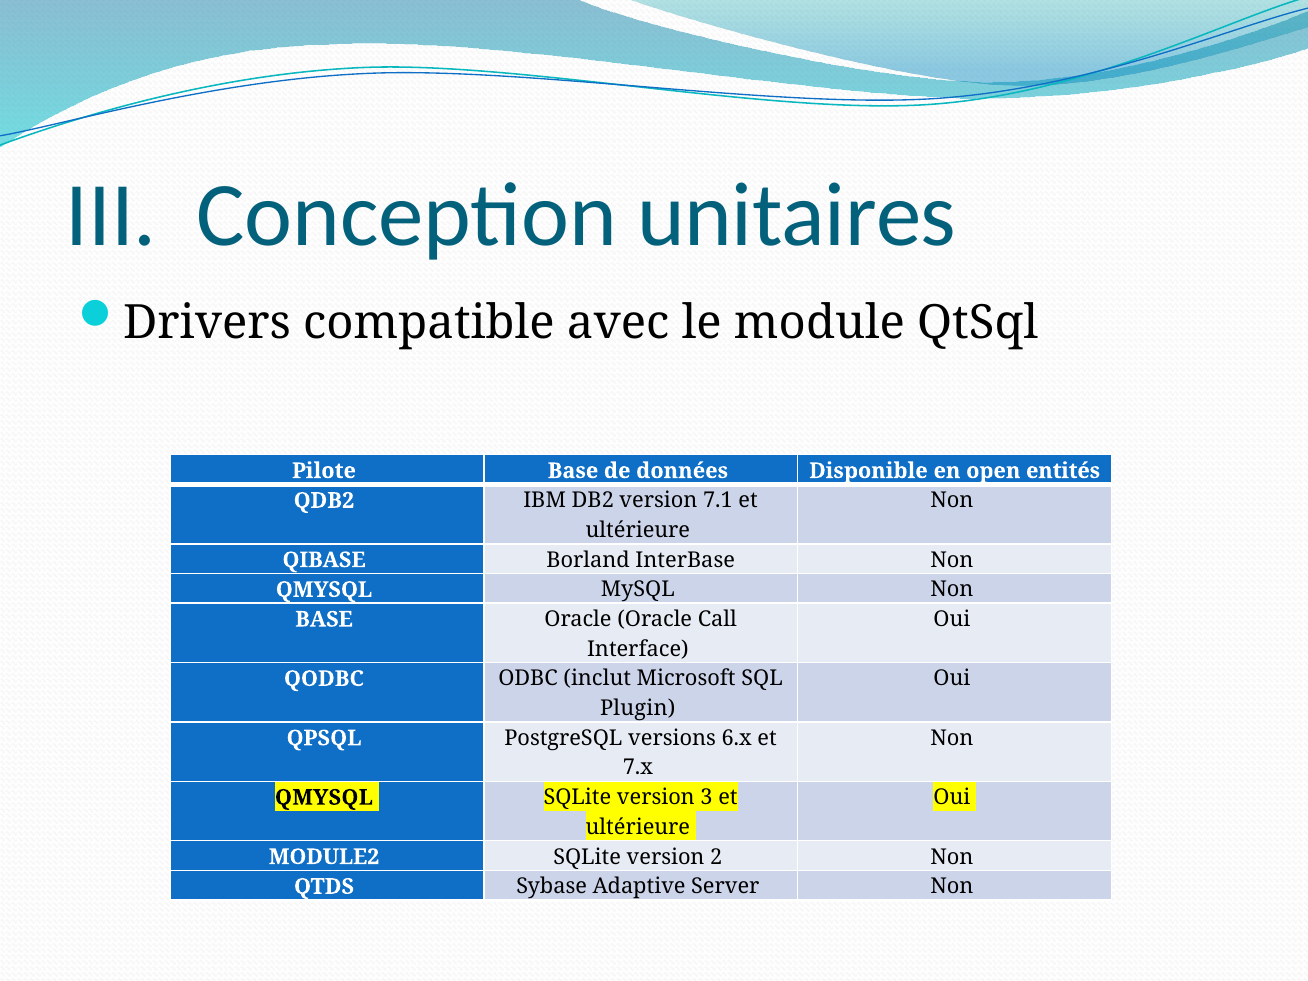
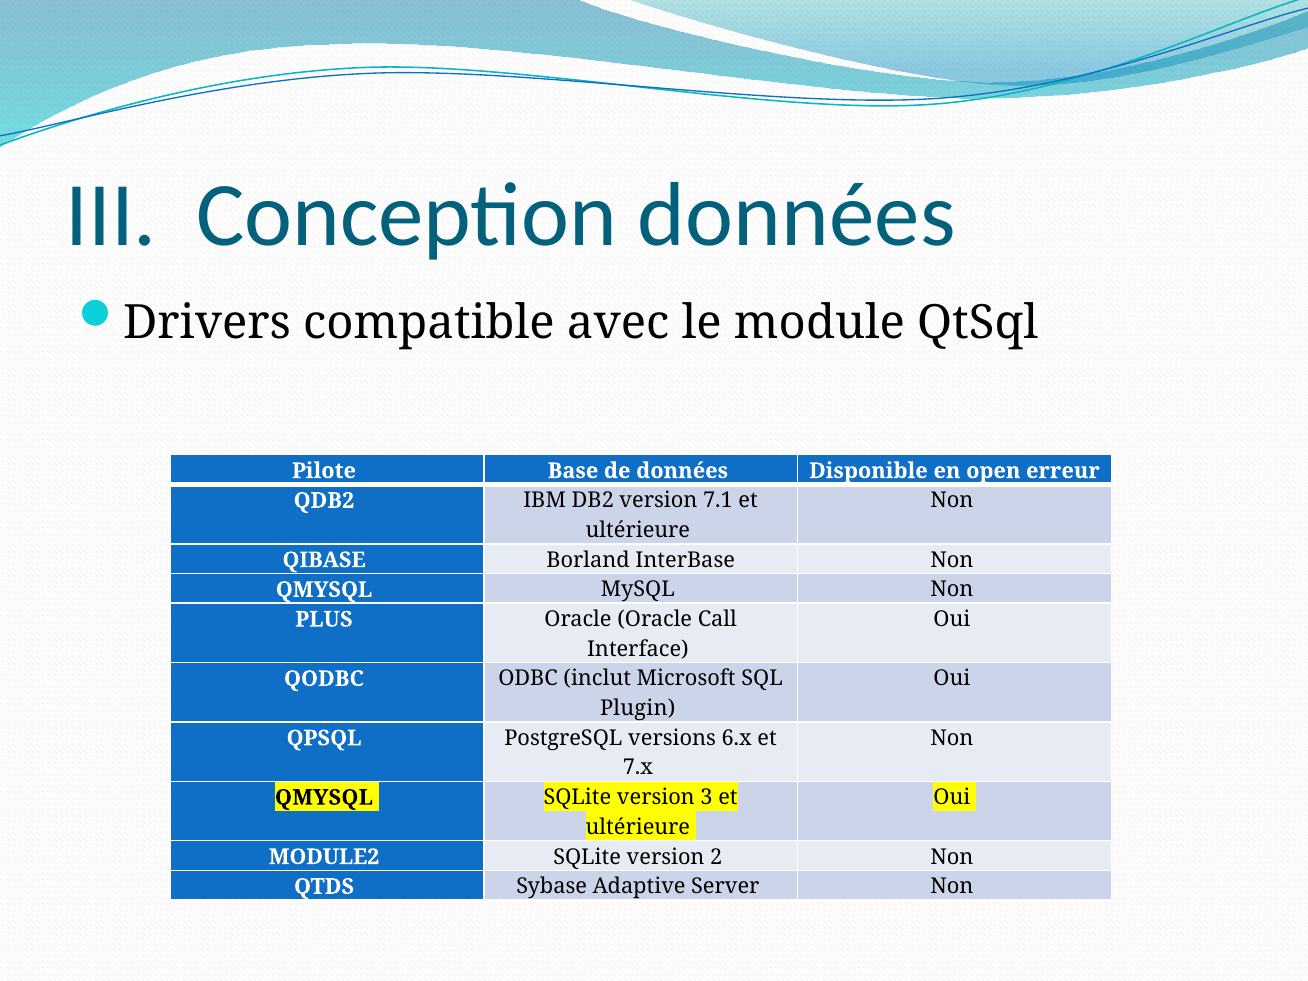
Conception unitaires: unitaires -> données
entités: entités -> erreur
BASE at (324, 619): BASE -> PLUS
